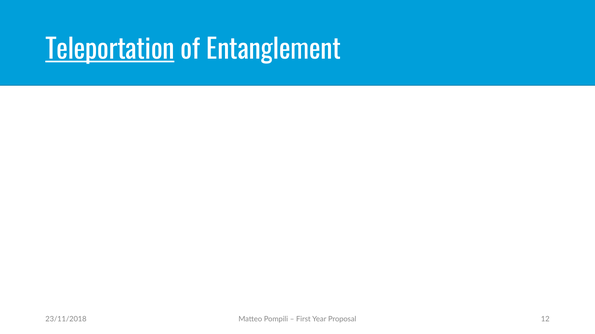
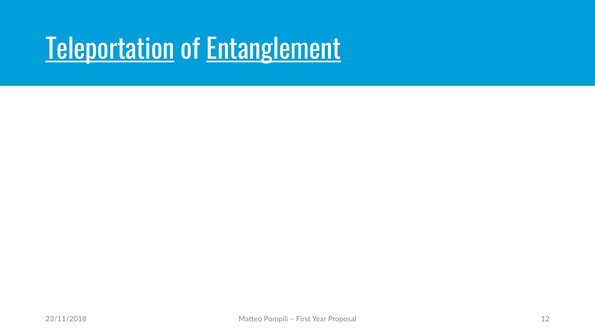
Entanglement underline: none -> present
